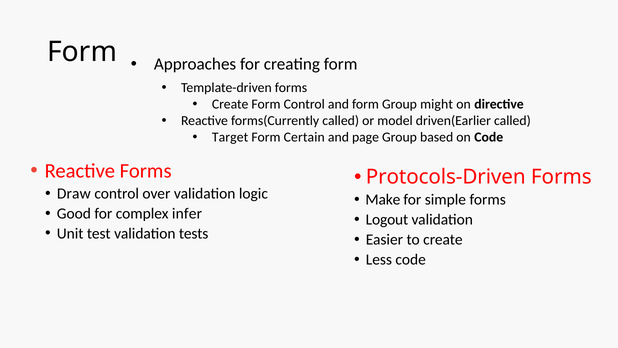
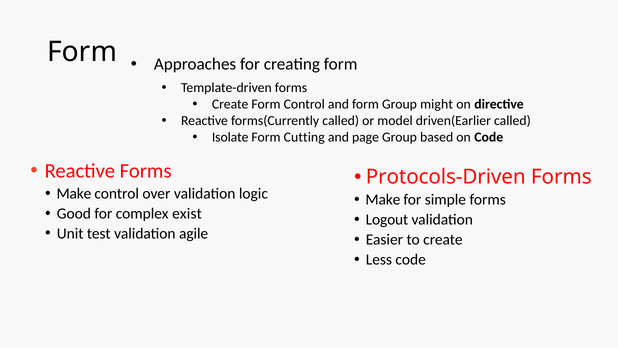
Target: Target -> Isolate
Certain: Certain -> Cutting
Draw at (74, 193): Draw -> Make
infer: infer -> exist
tests: tests -> agile
